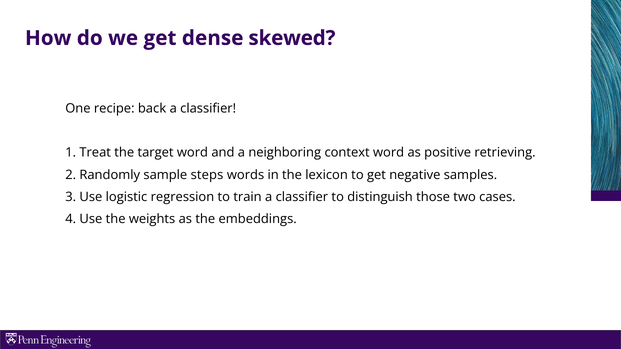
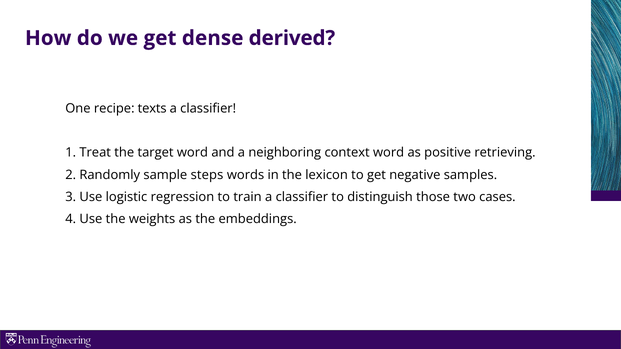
skewed: skewed -> derived
back: back -> texts
